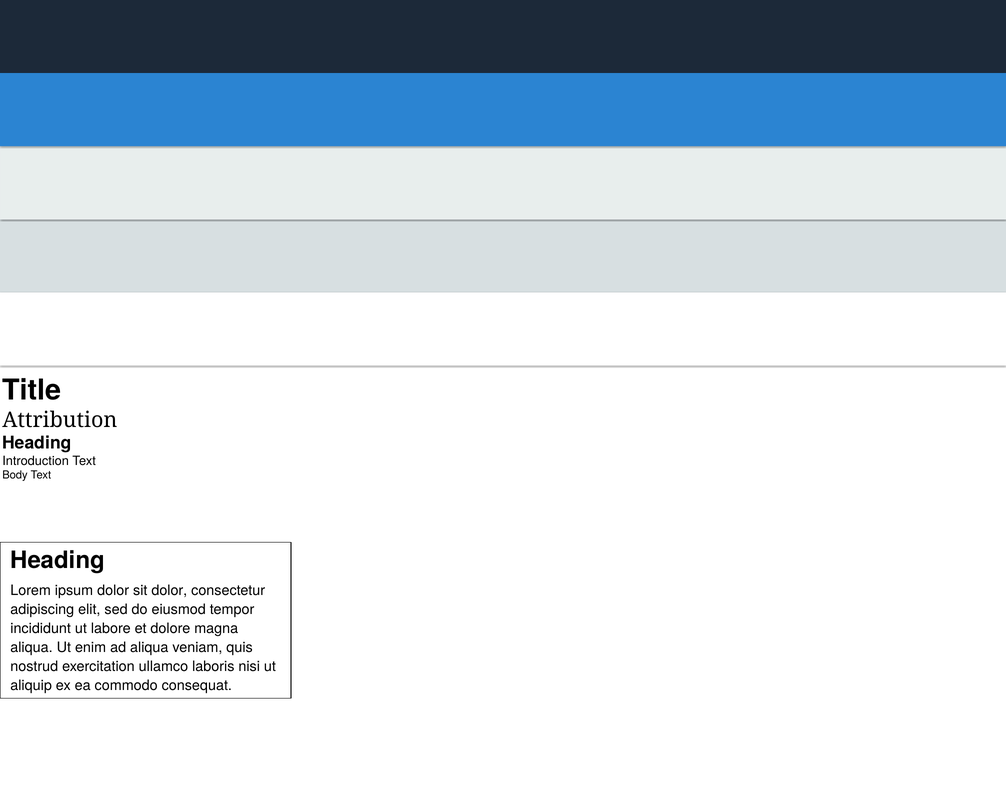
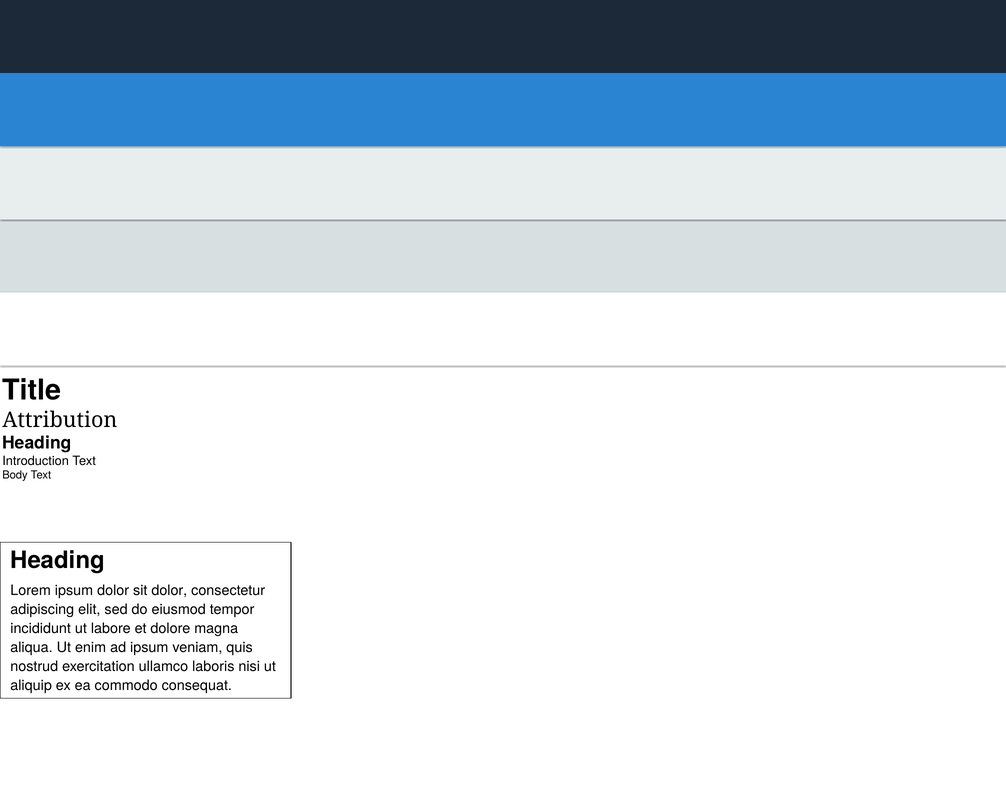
ad aliqua: aliqua -> ipsum
